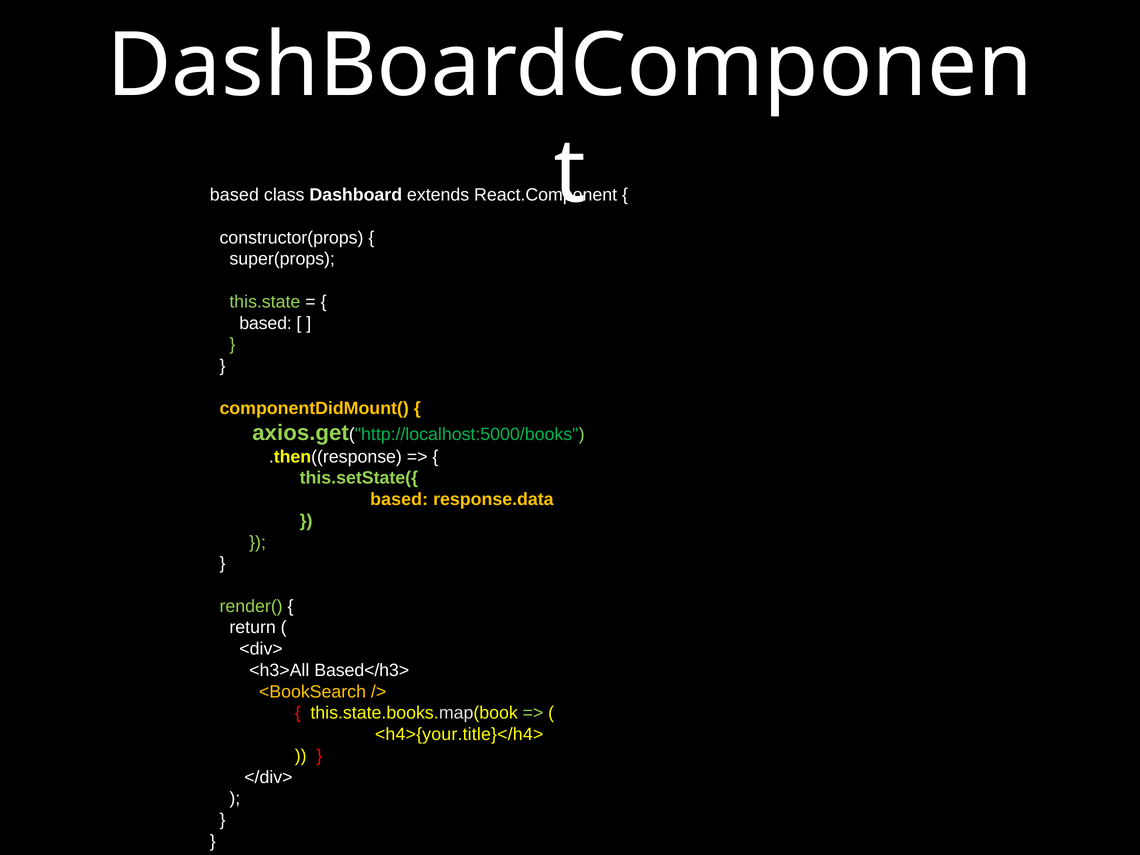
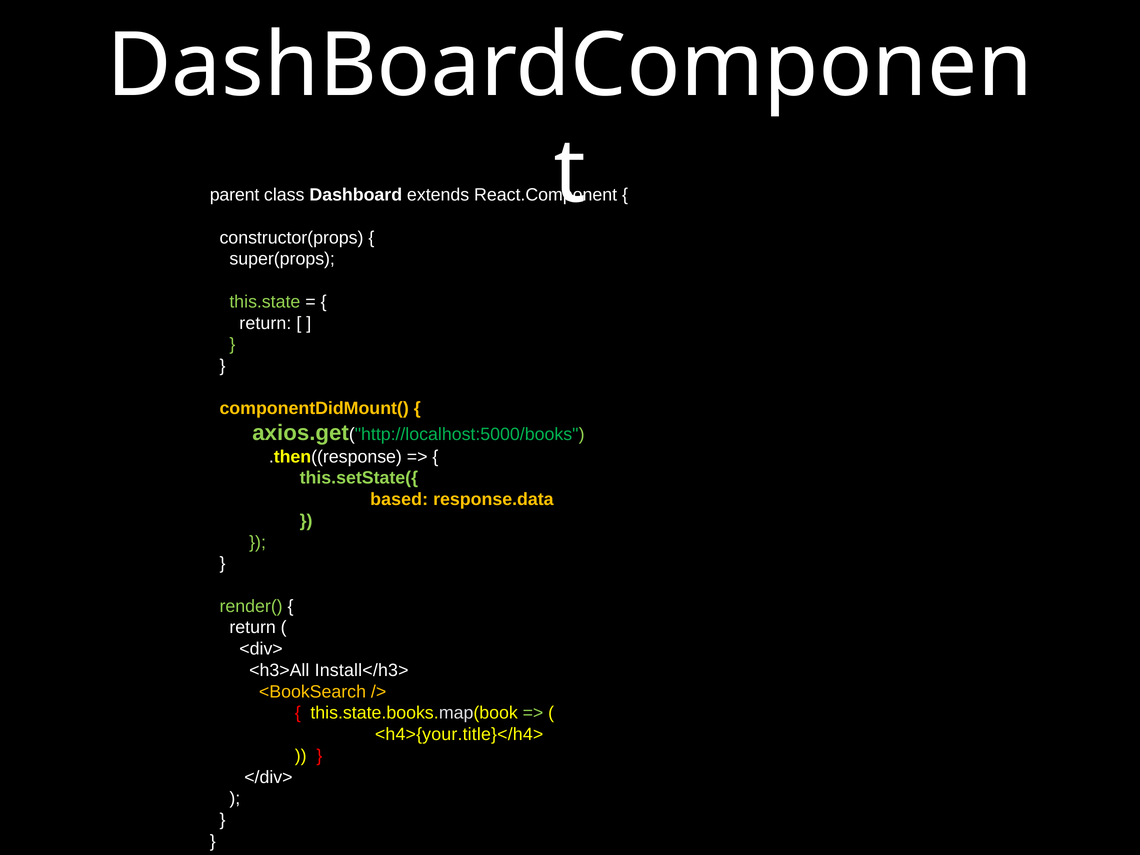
based at (234, 195): based -> parent
based at (266, 323): based -> return
Based</h3>: Based</h3> -> Install</h3>
